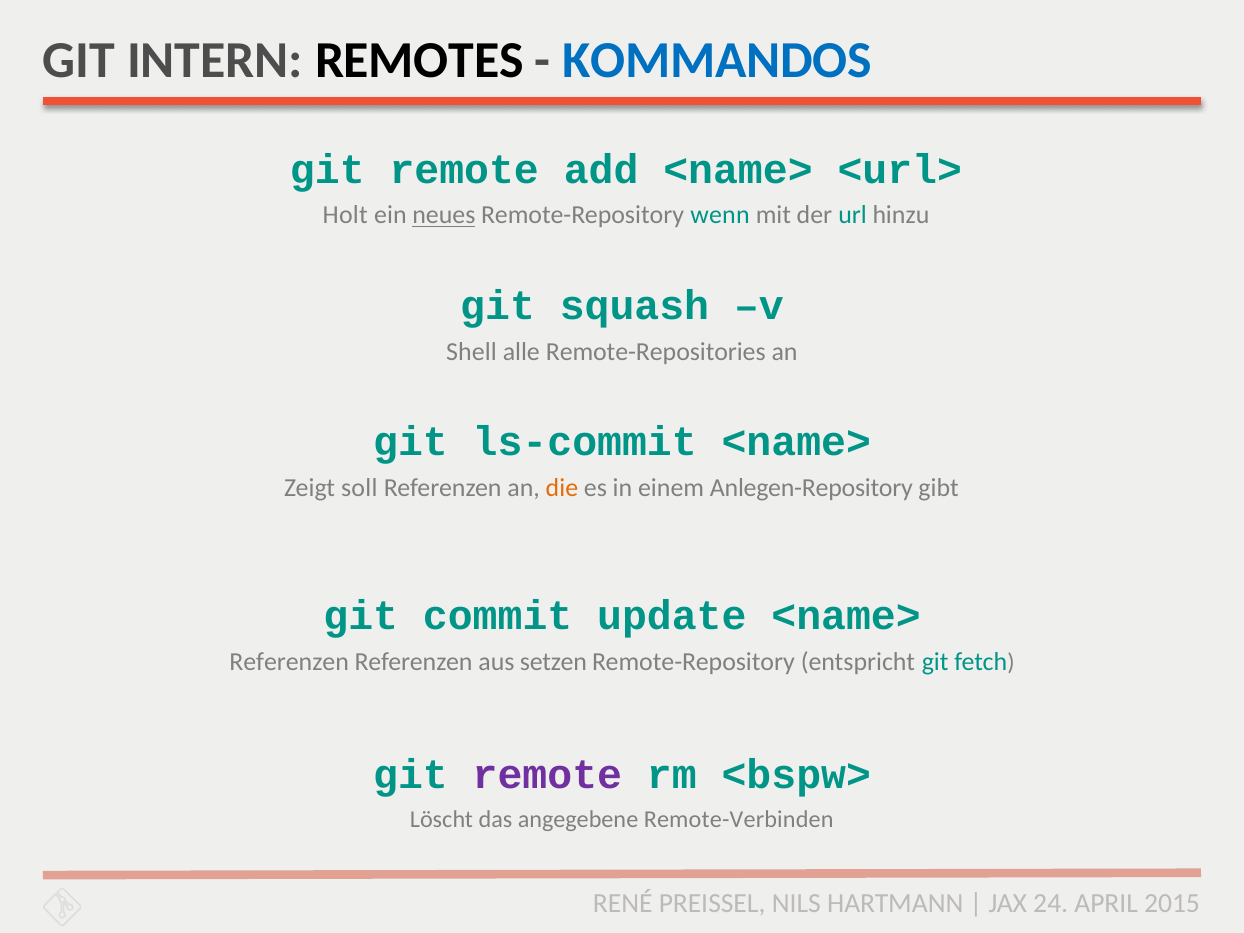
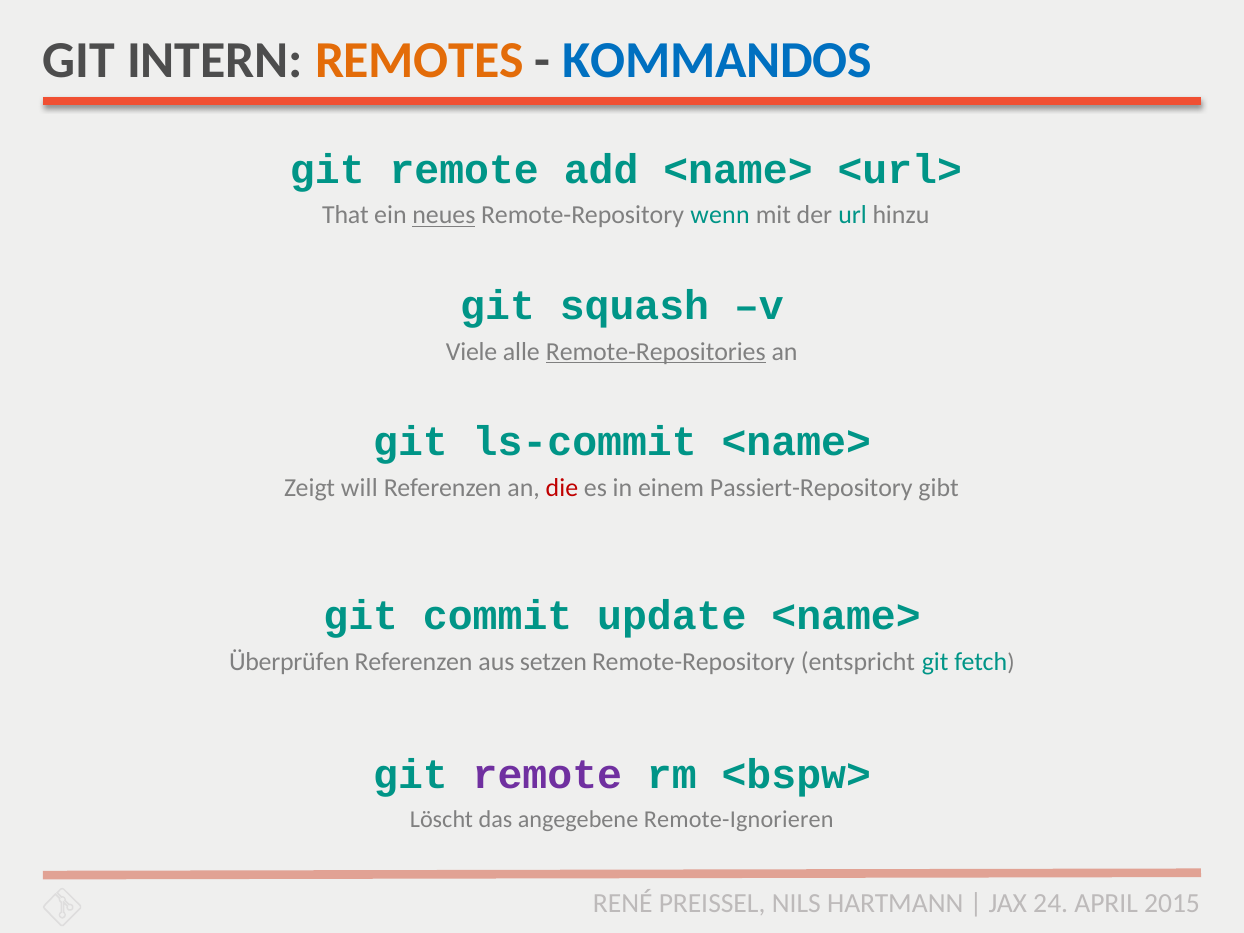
REMOTES colour: black -> orange
Holt: Holt -> That
Shell: Shell -> Viele
Remote-Repositories underline: none -> present
soll: soll -> will
die colour: orange -> red
Anlegen-Repository: Anlegen-Repository -> Passiert-Repository
Referenzen at (289, 661): Referenzen -> Überprüfen
Remote-Verbinden: Remote-Verbinden -> Remote-Ignorieren
